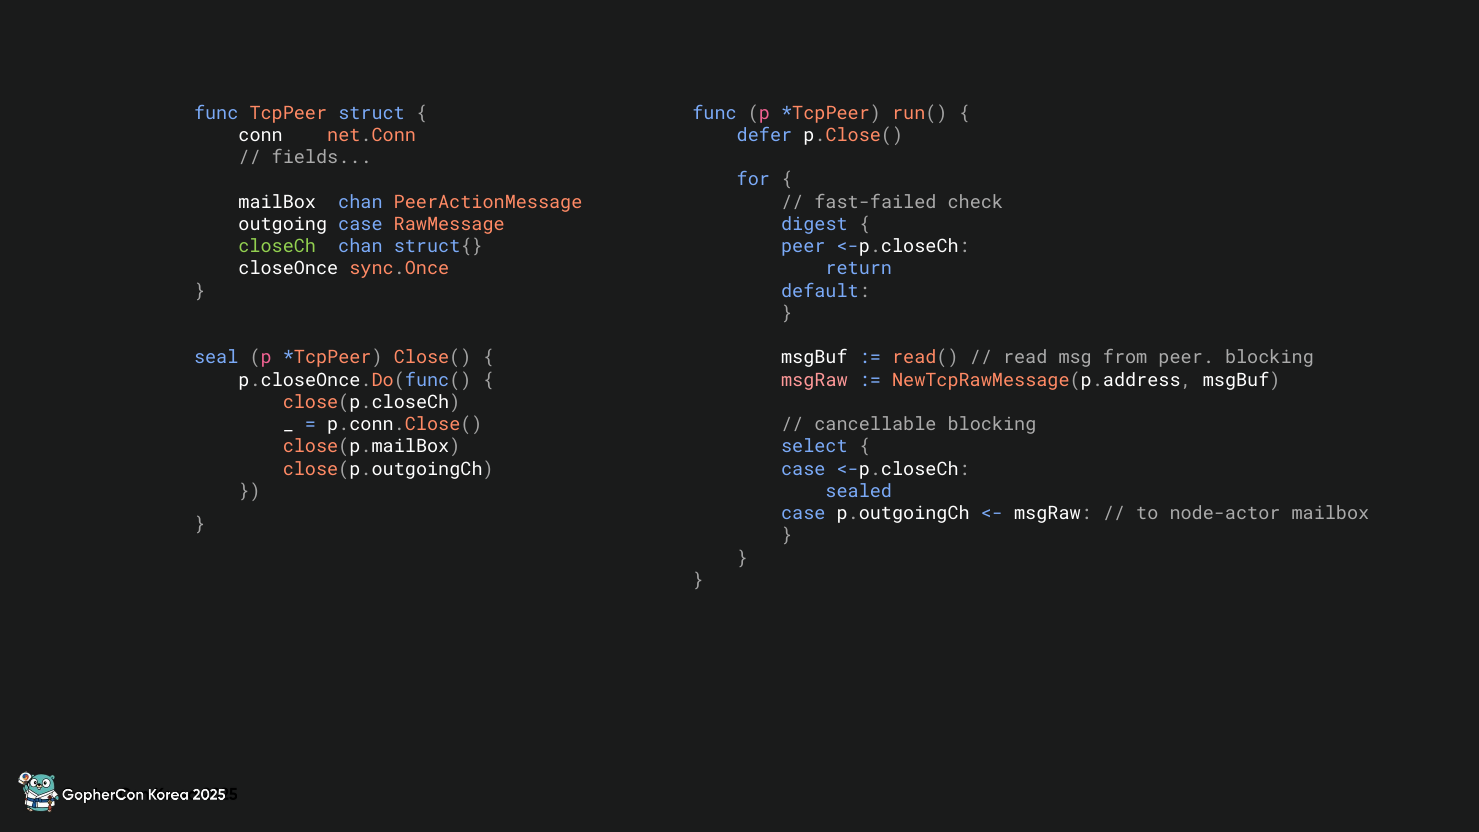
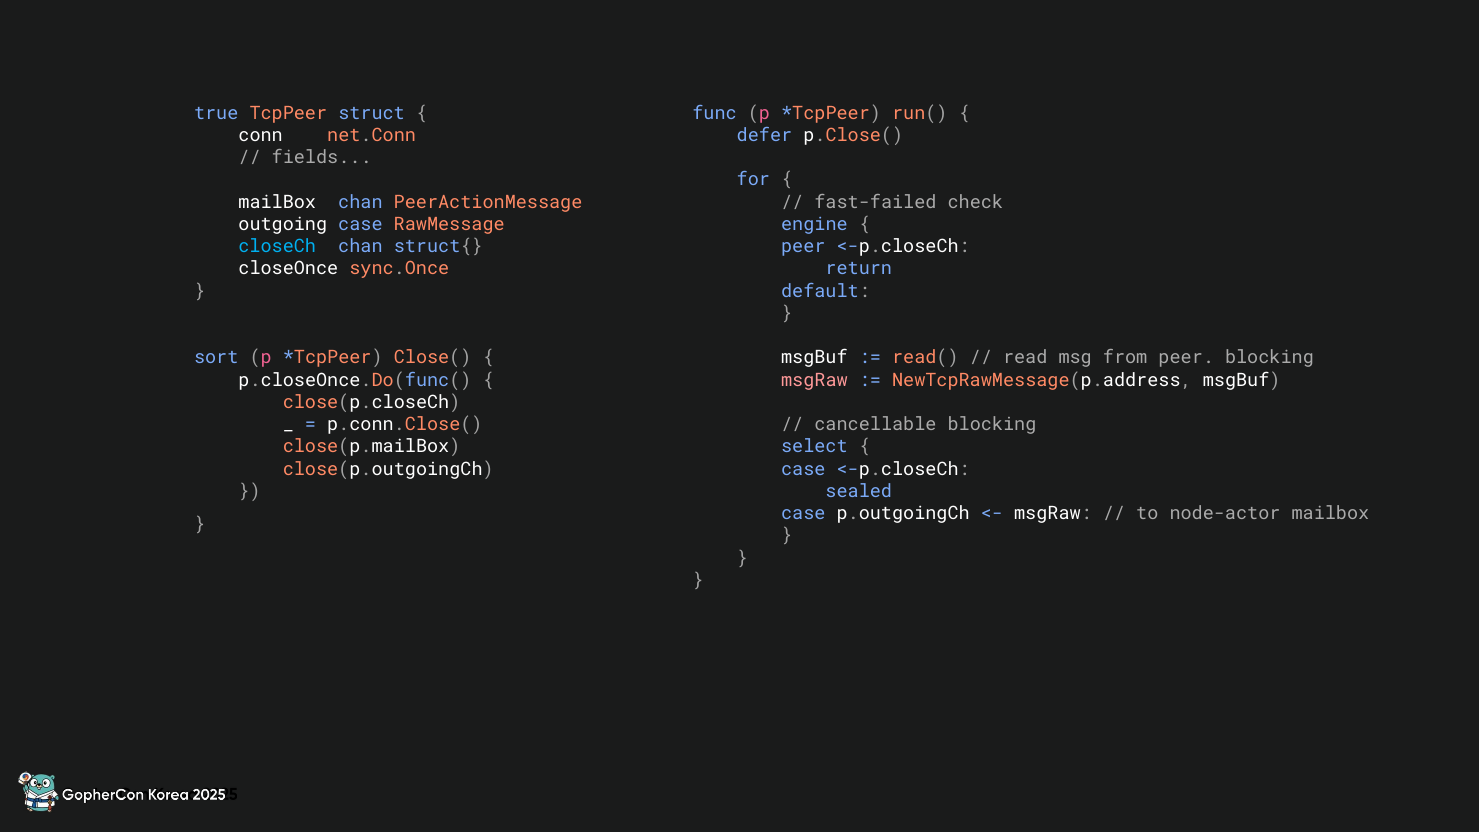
func at (216, 113): func -> true
digest: digest -> engine
closeCh colour: light green -> light blue
seal: seal -> sort
